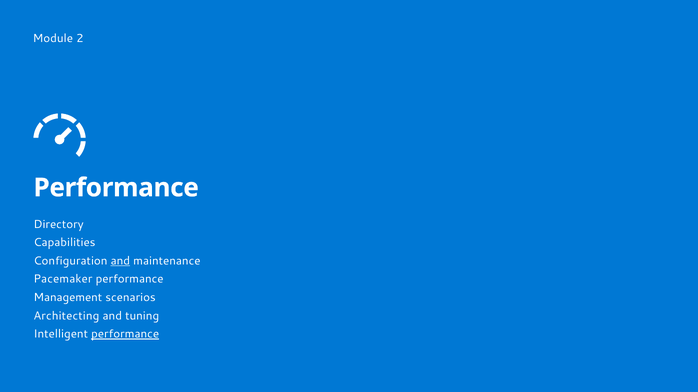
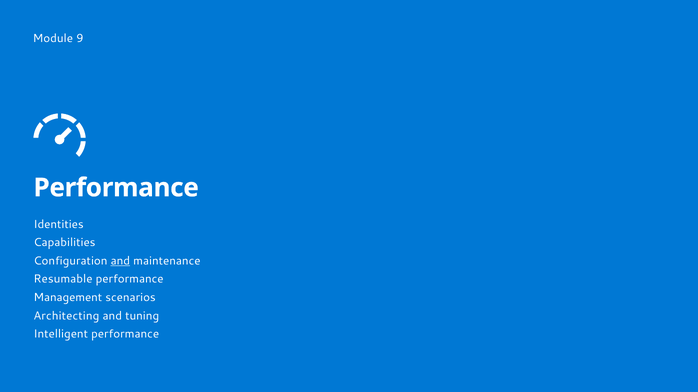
2: 2 -> 9
Directory: Directory -> Identities
Pacemaker: Pacemaker -> Resumable
performance at (125, 335) underline: present -> none
